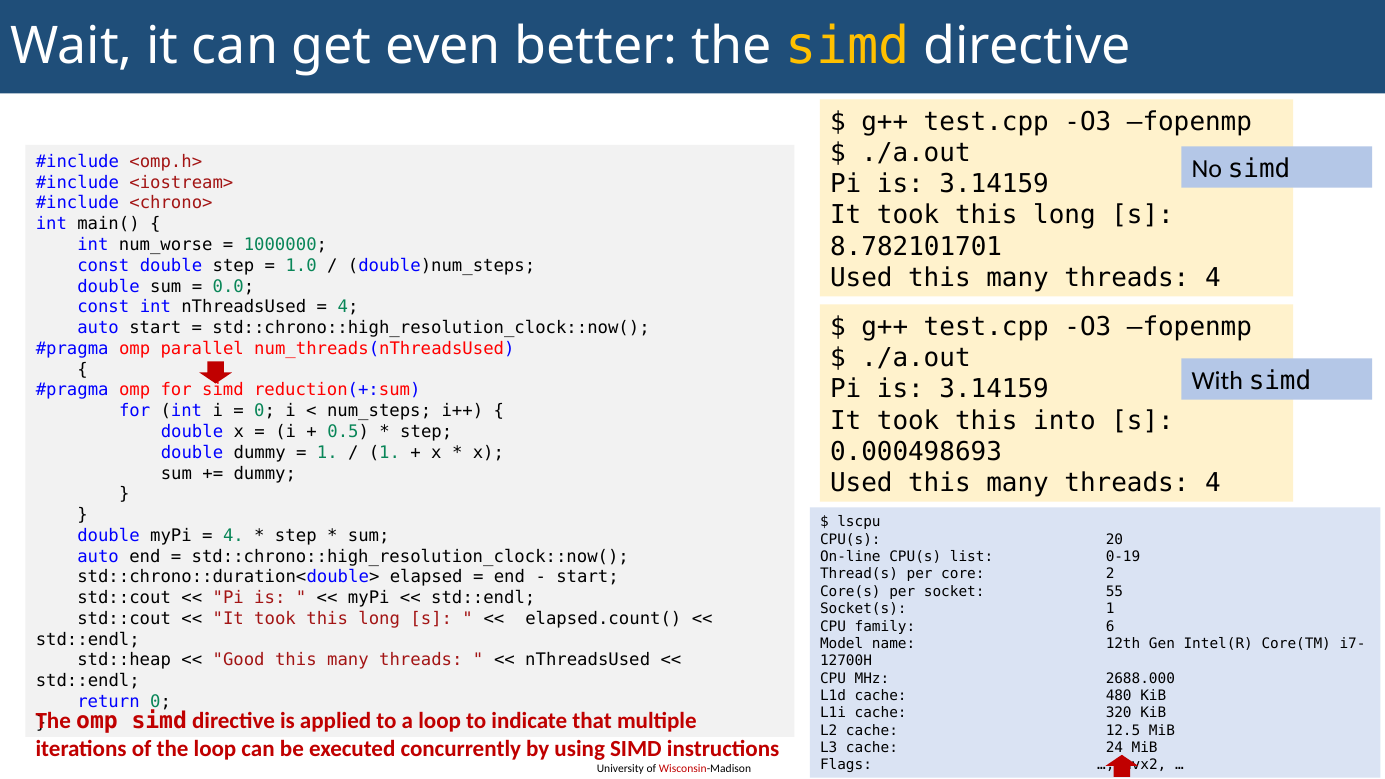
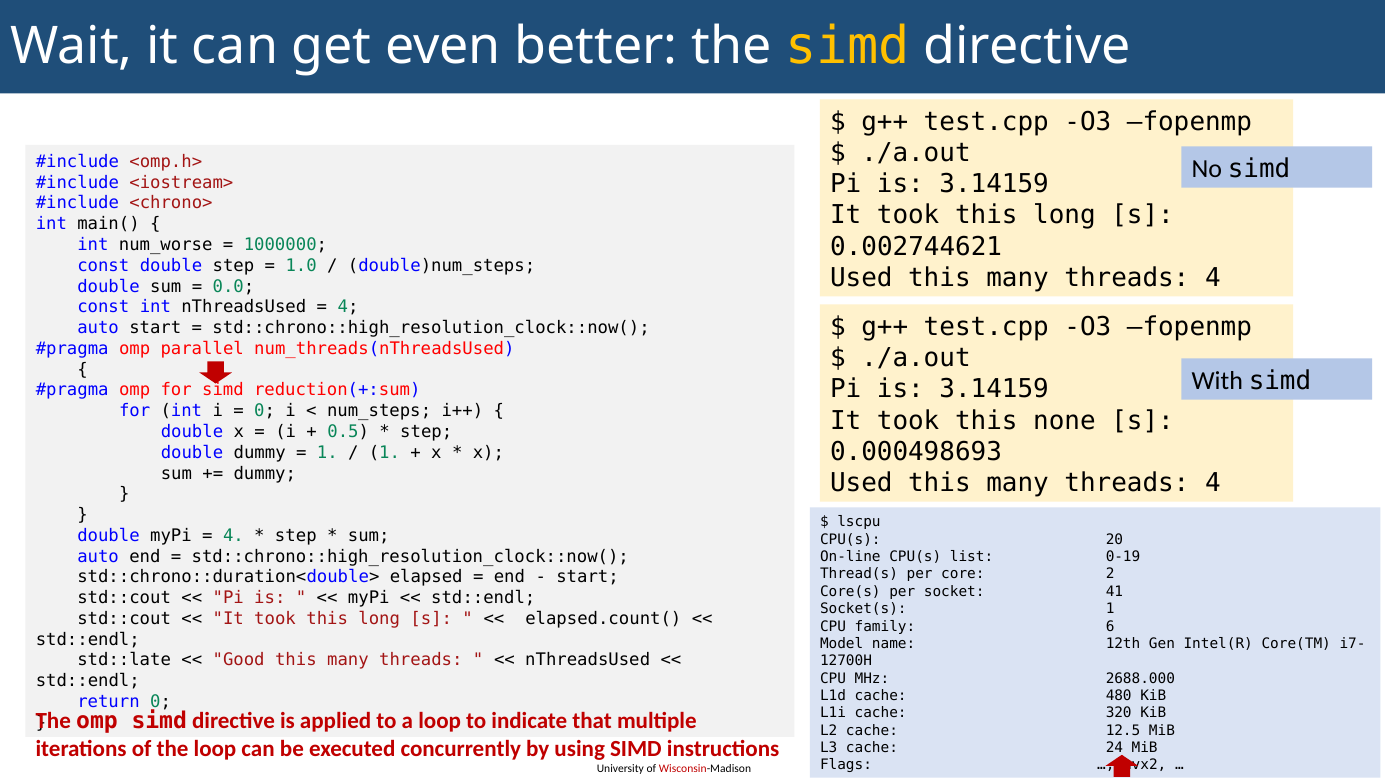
8.782101701: 8.782101701 -> 0.002744621
into: into -> none
55: 55 -> 41
std::heap: std::heap -> std::late
